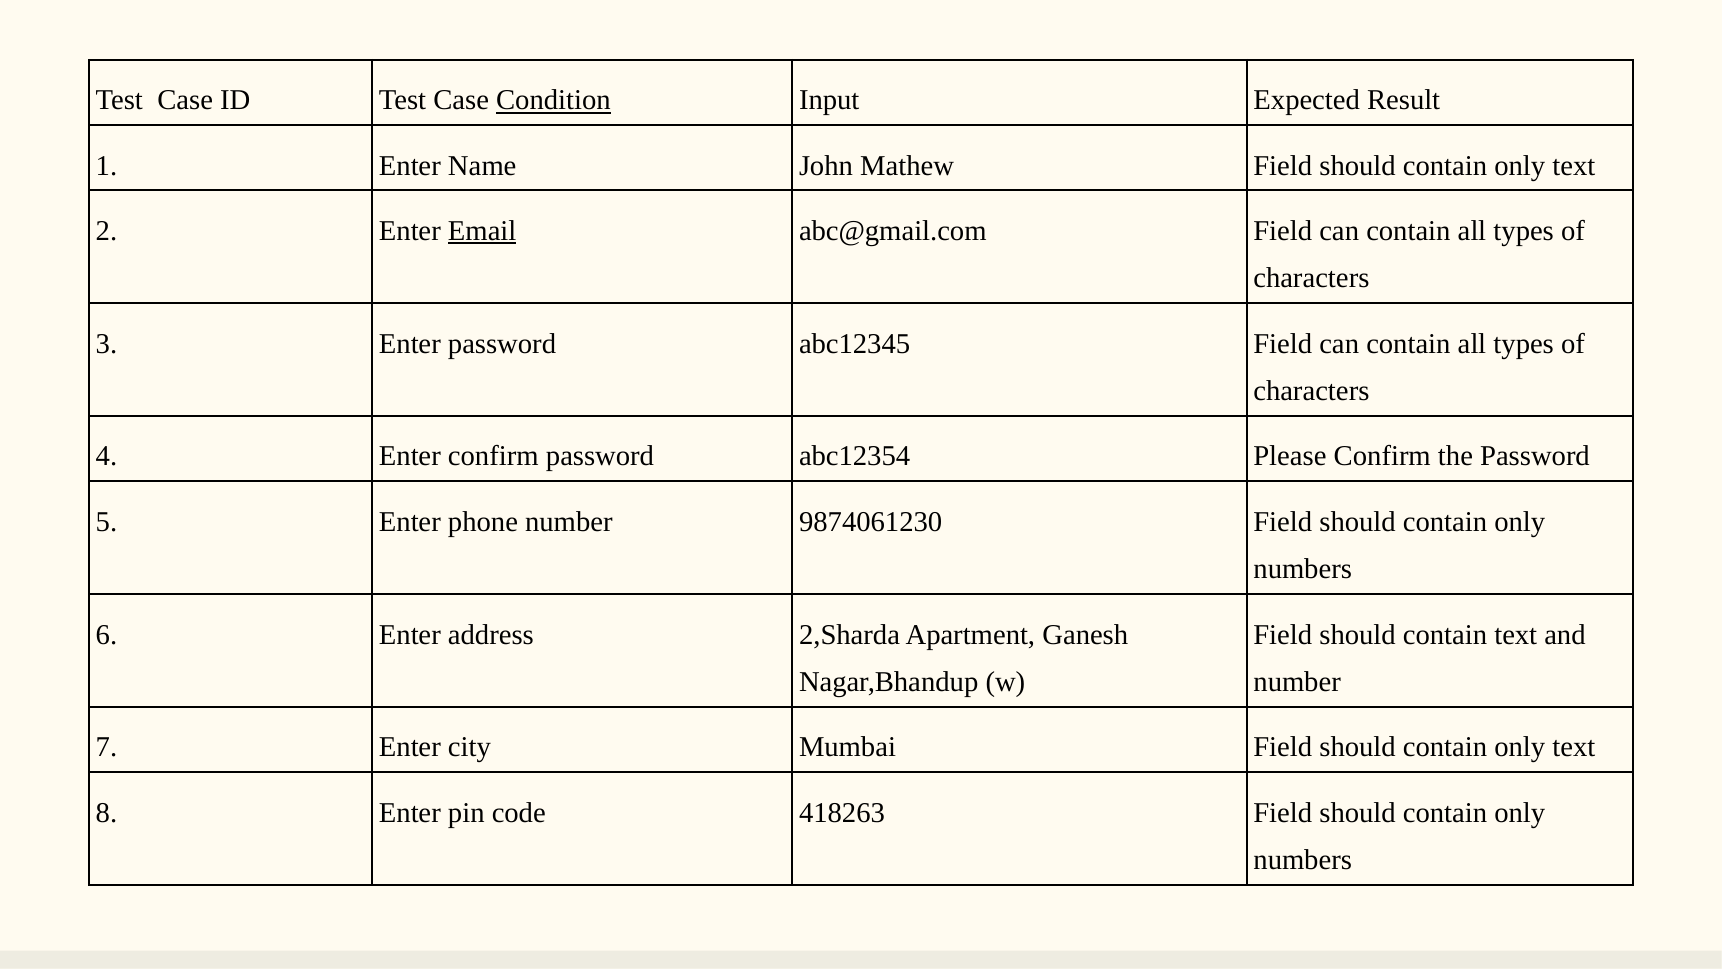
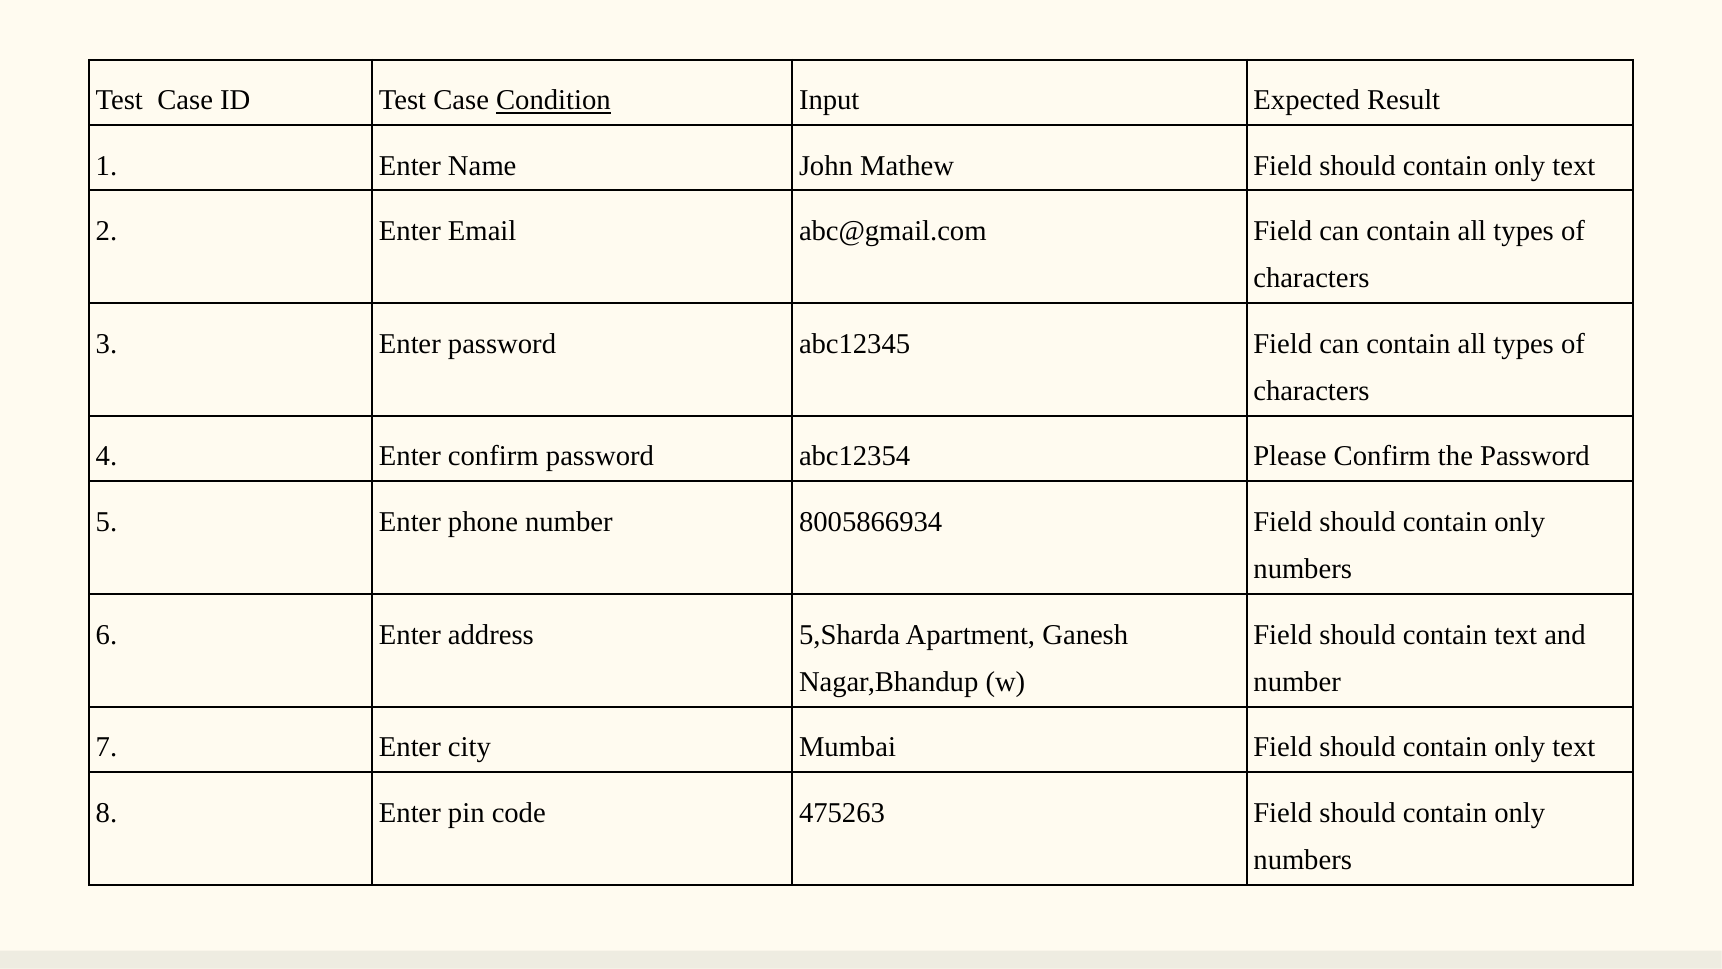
Email underline: present -> none
9874061230: 9874061230 -> 8005866934
2,Sharda: 2,Sharda -> 5,Sharda
418263: 418263 -> 475263
